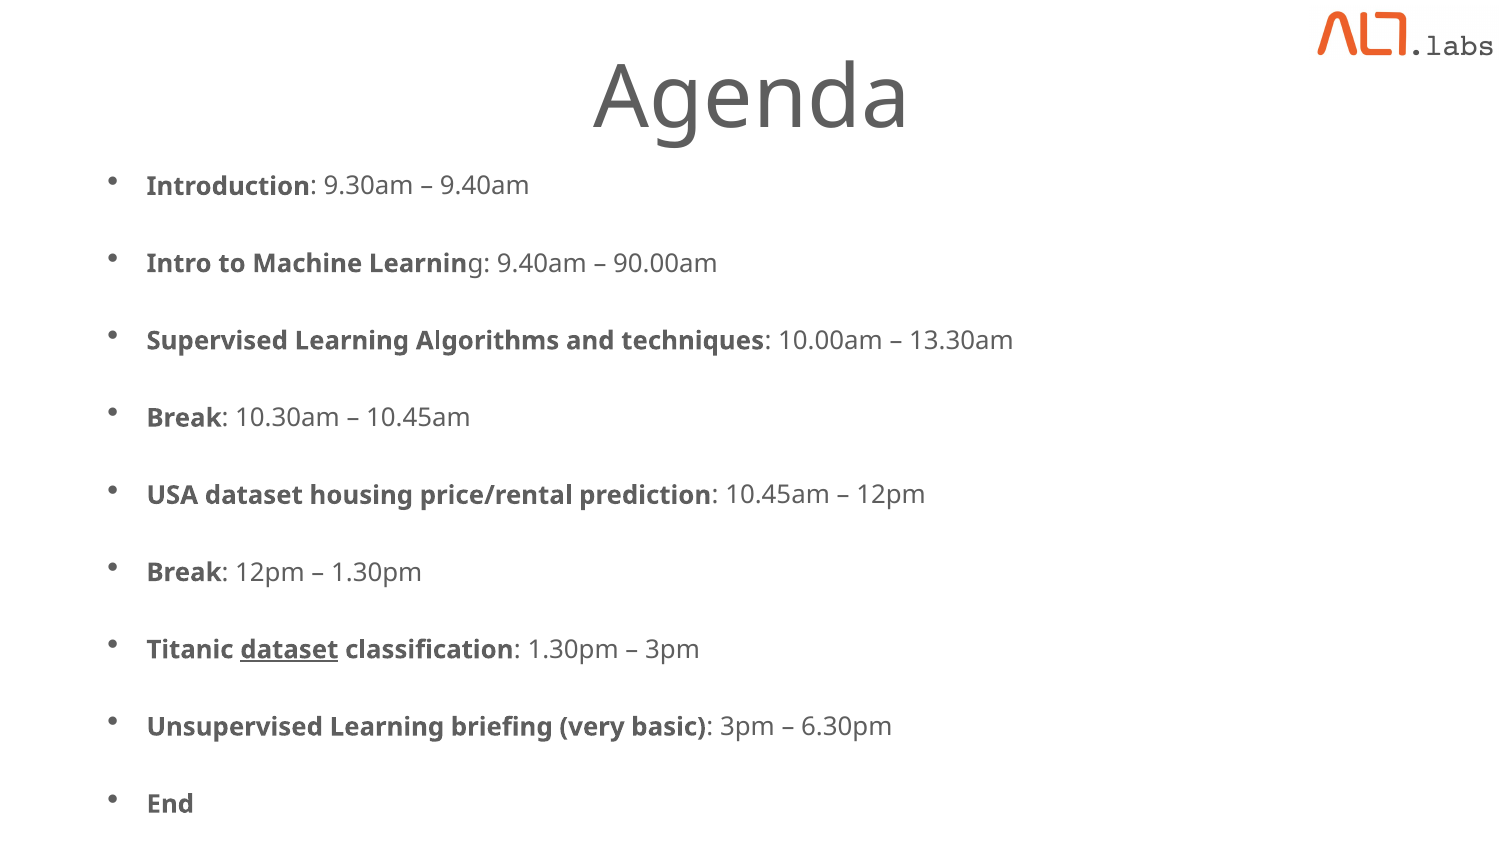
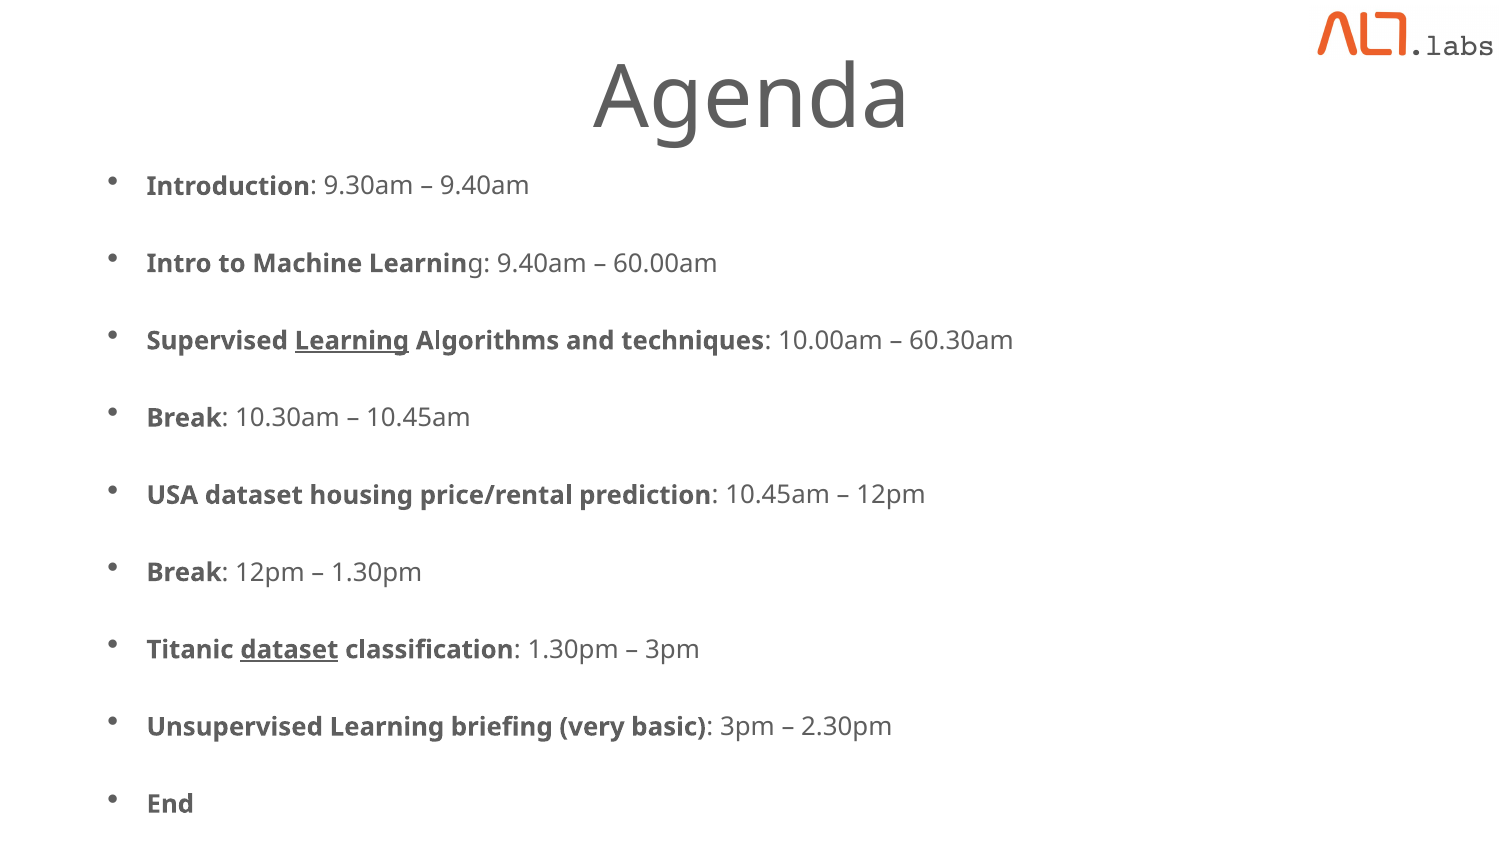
90.00am: 90.00am -> 60.00am
Learning at (352, 341) underline: none -> present
13.30am: 13.30am -> 60.30am
6.30pm: 6.30pm -> 2.30pm
